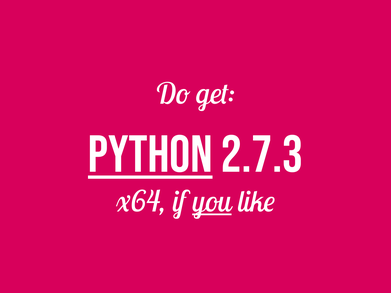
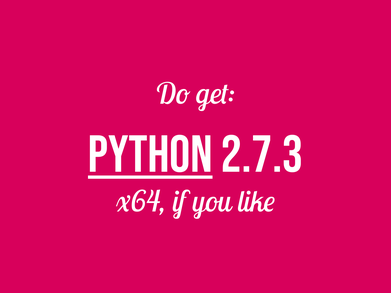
you underline: present -> none
